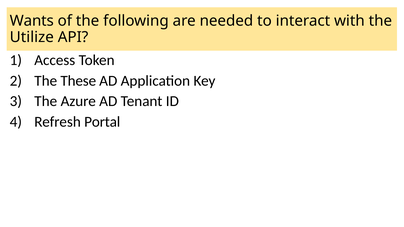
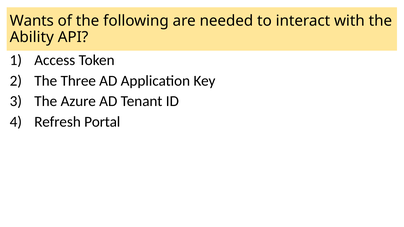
Utilize: Utilize -> Ability
These: These -> Three
